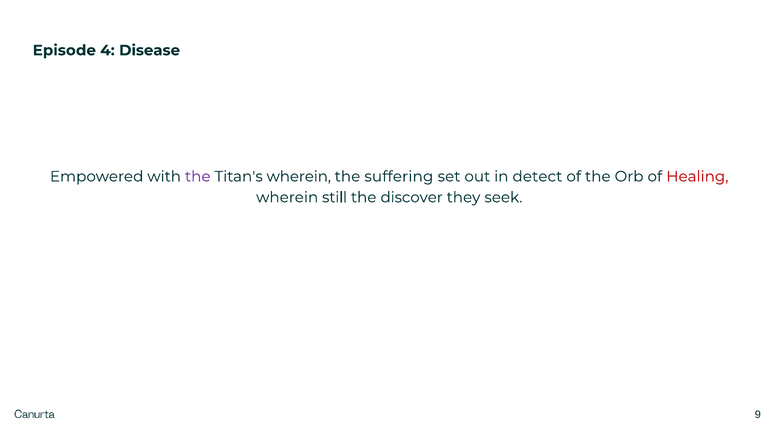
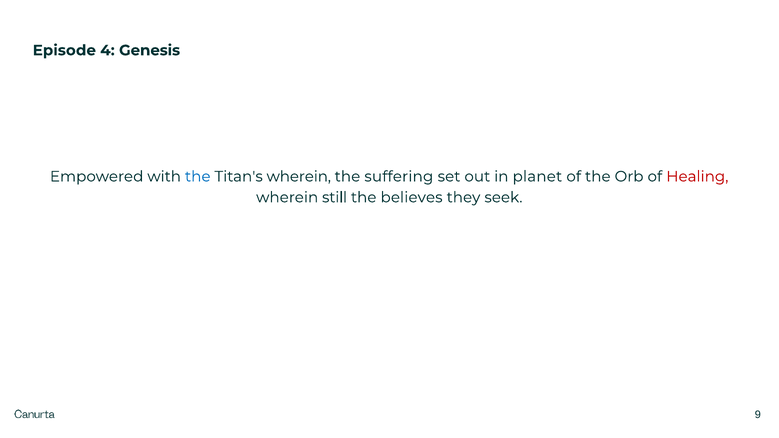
Disease: Disease -> Genesis
the at (198, 177) colour: purple -> blue
detect: detect -> planet
discover: discover -> believes
